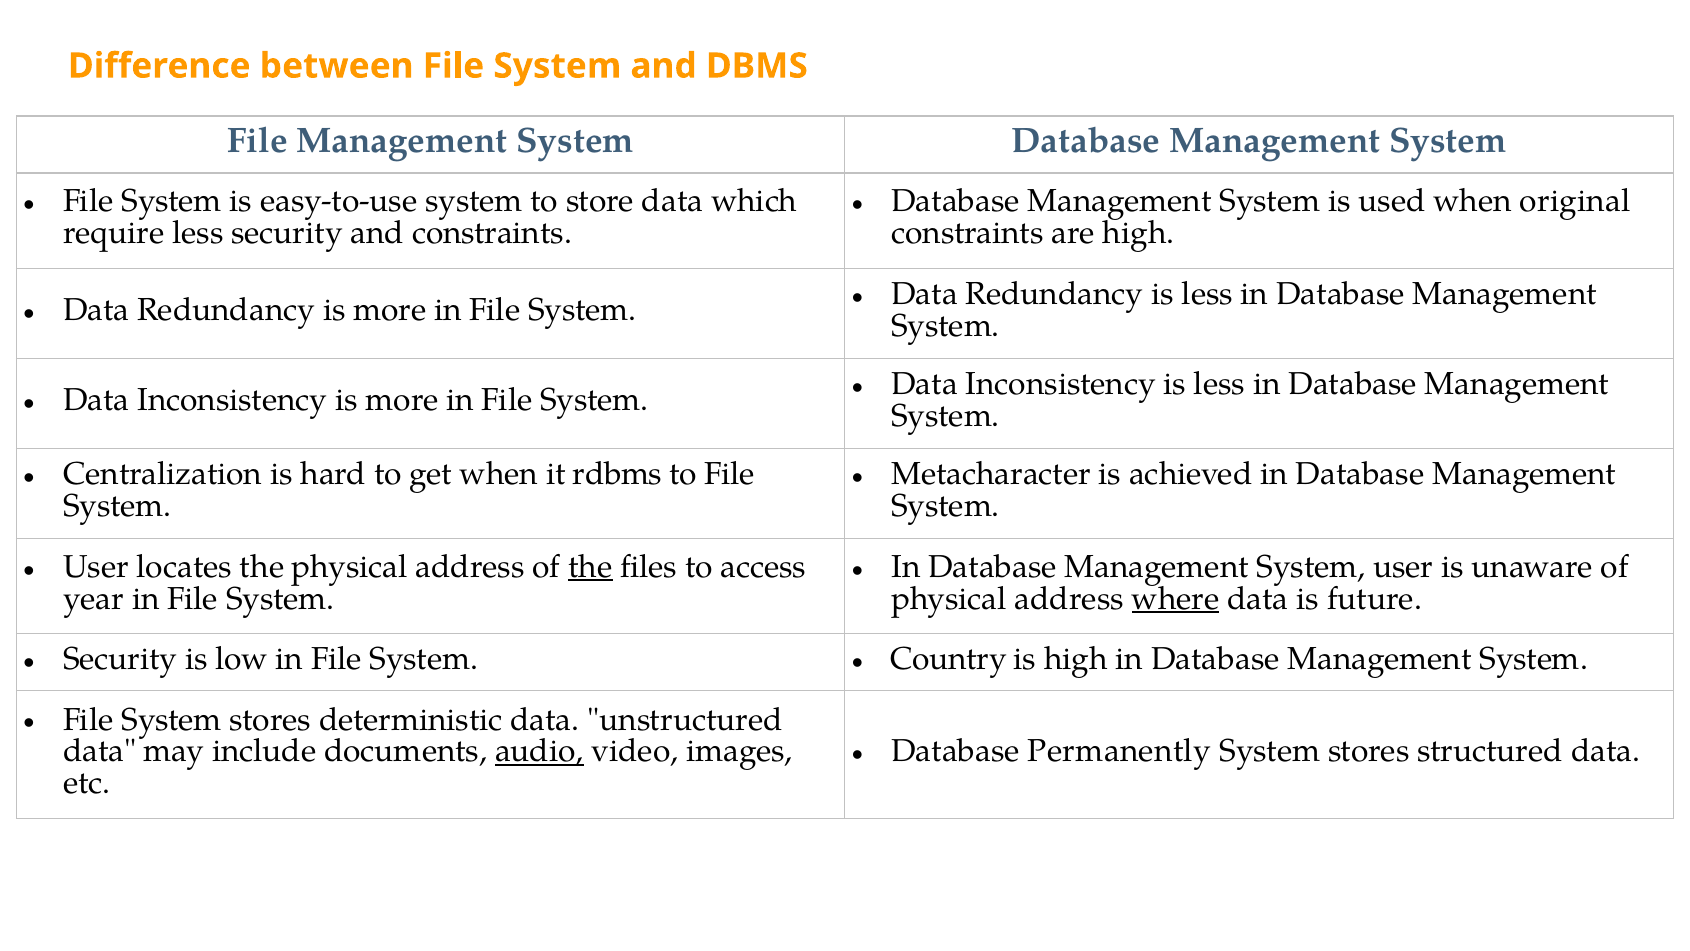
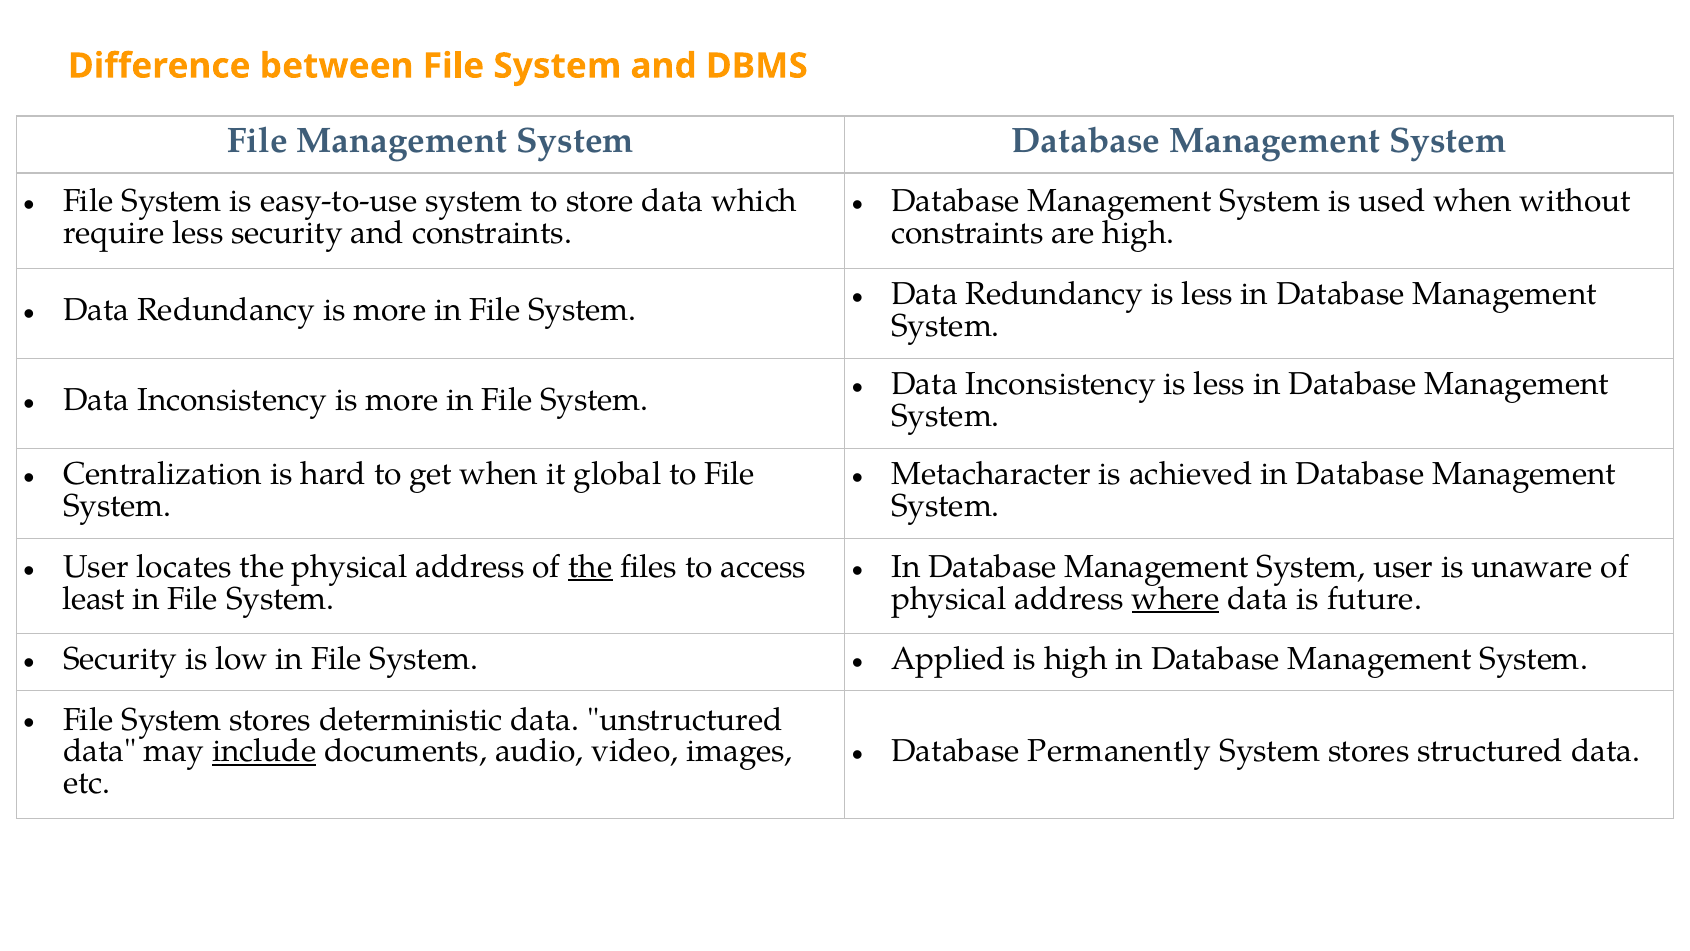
original: original -> without
rdbms: rdbms -> global
year: year -> least
Country: Country -> Applied
include underline: none -> present
audio underline: present -> none
